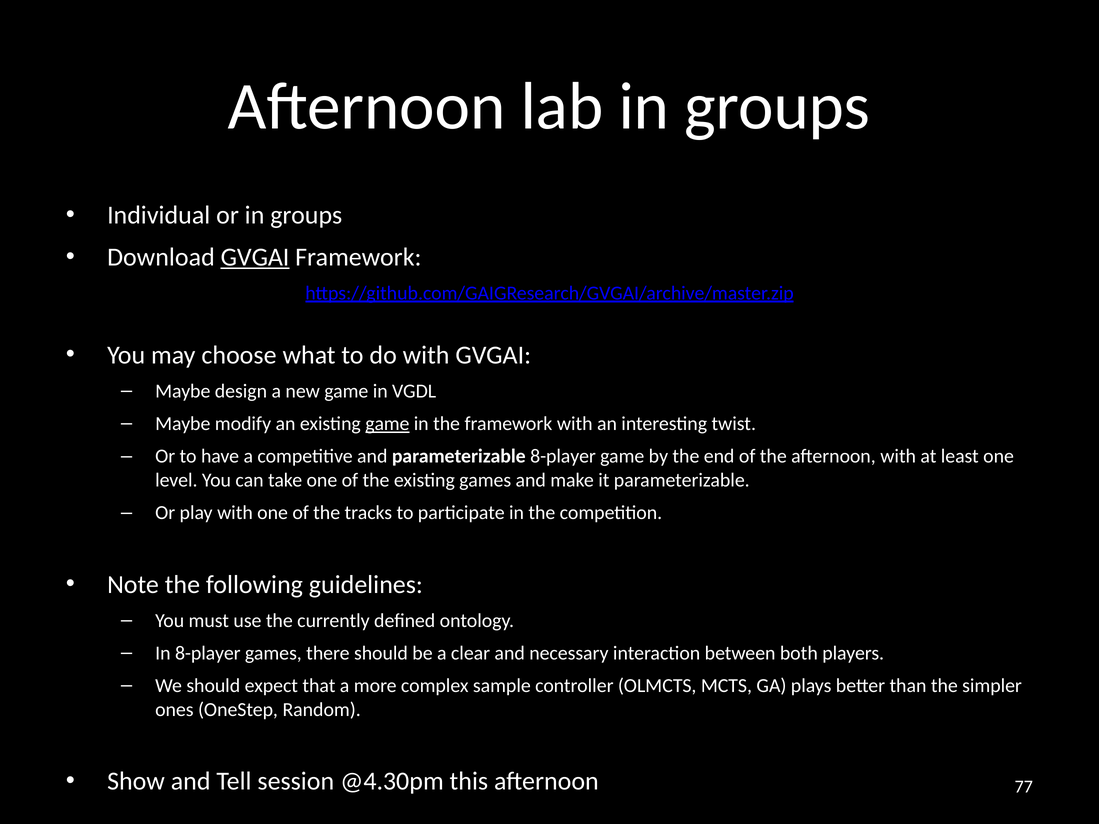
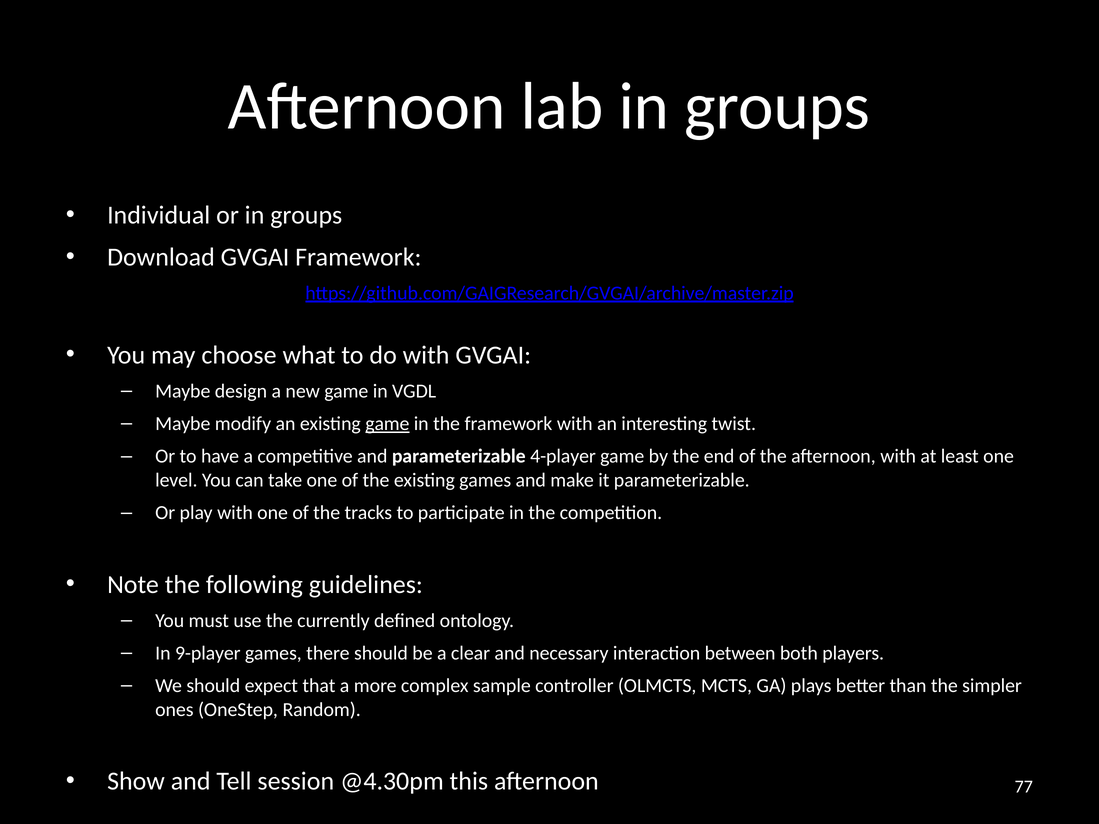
GVGAI at (255, 257) underline: present -> none
parameterizable 8-player: 8-player -> 4-player
In 8-player: 8-player -> 9-player
